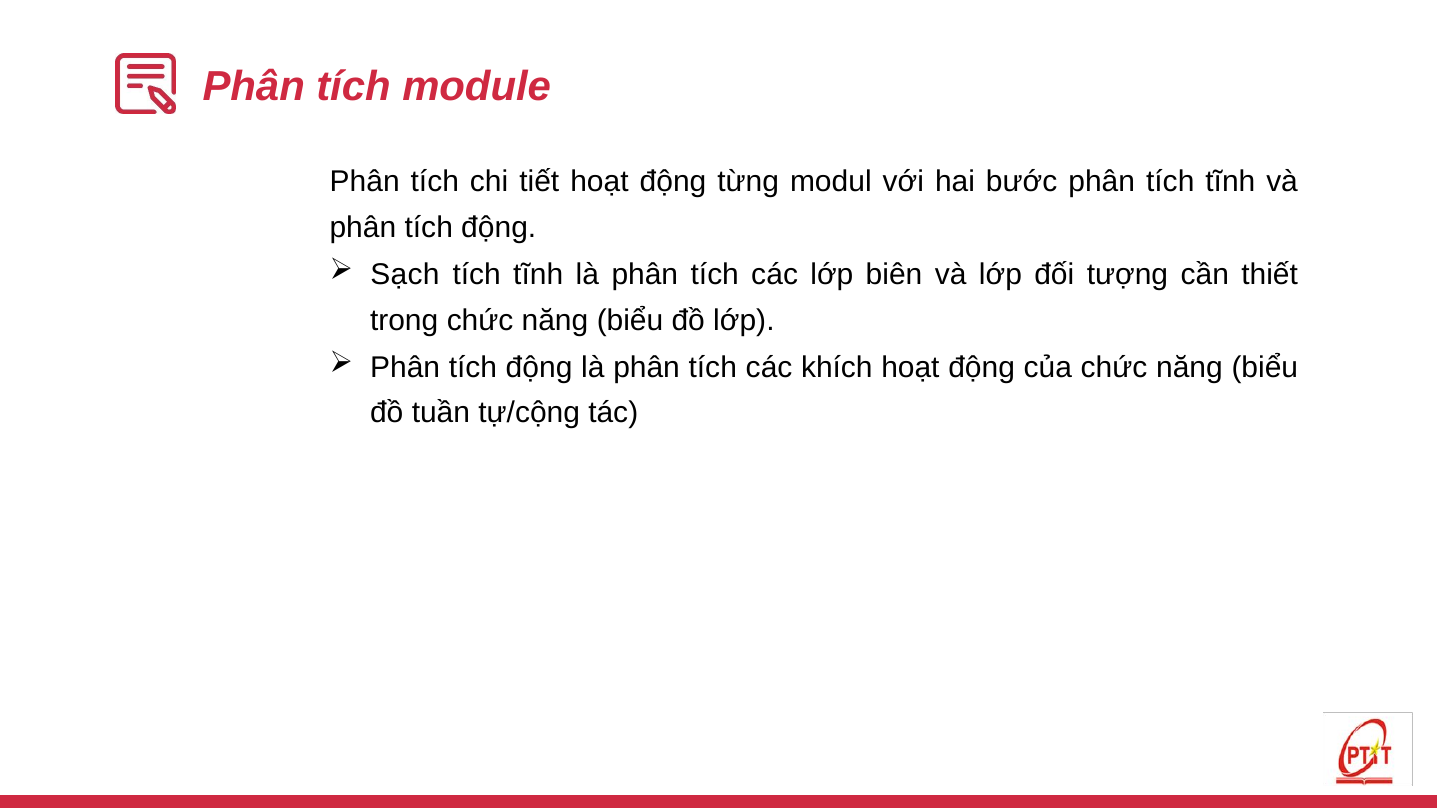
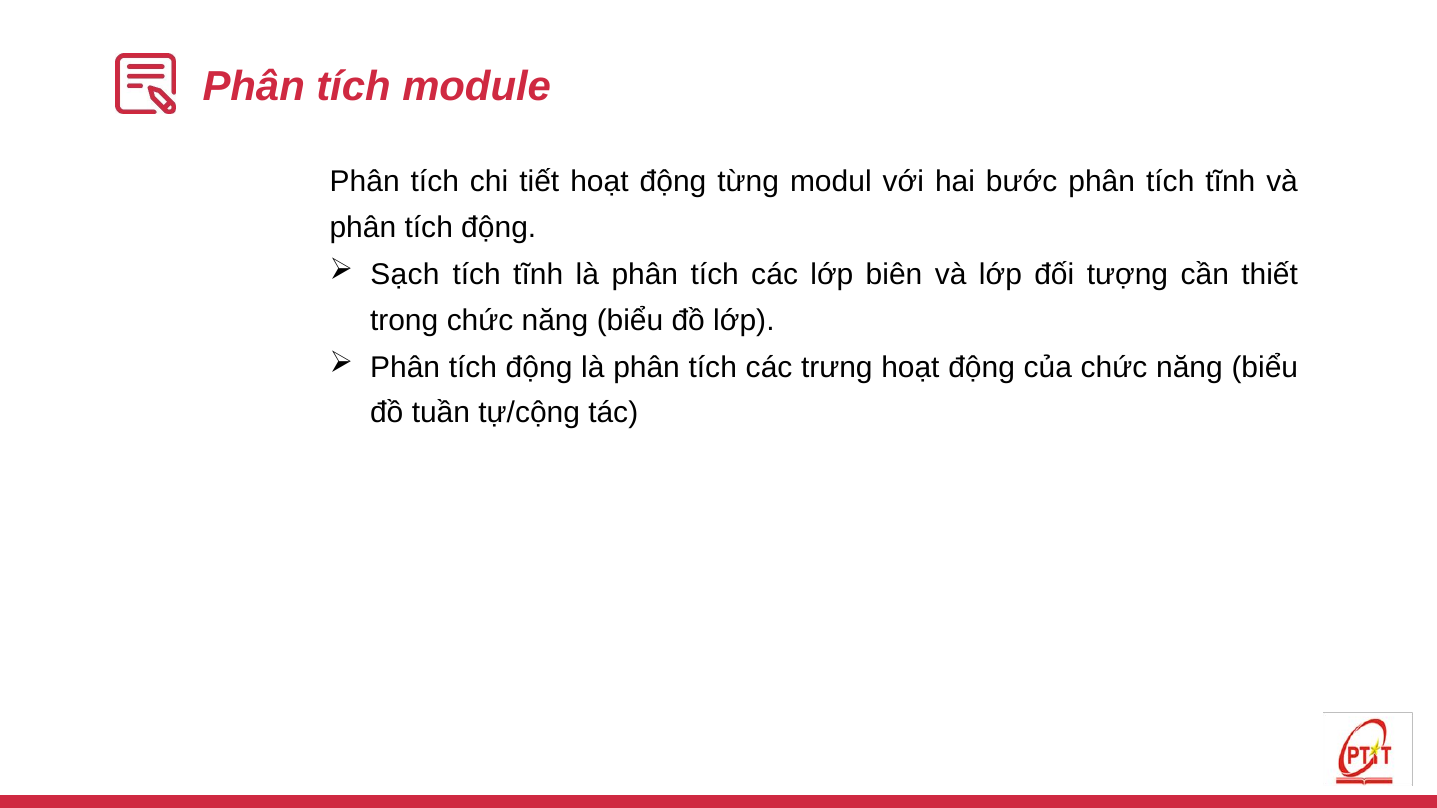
khích: khích -> trưng
